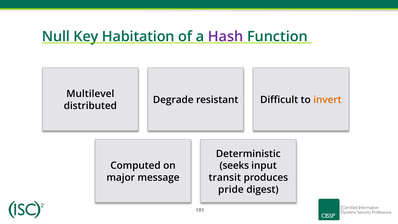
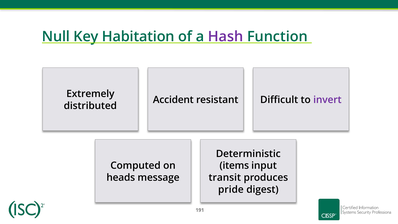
Multilevel: Multilevel -> Extremely
Degrade: Degrade -> Accident
invert colour: orange -> purple
seeks: seeks -> items
major: major -> heads
